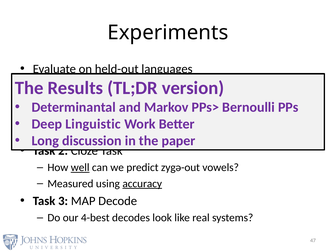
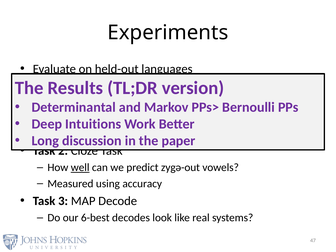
Linguistic: Linguistic -> Intuitions
accuracy underline: present -> none
4-best: 4-best -> 6-best
